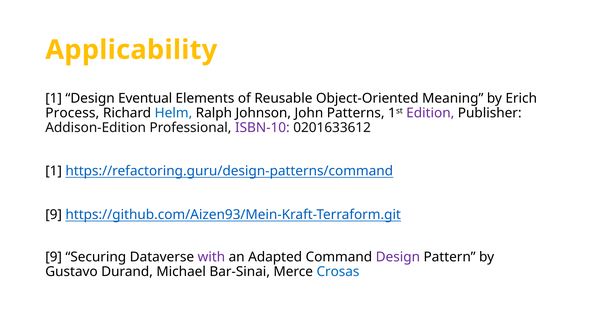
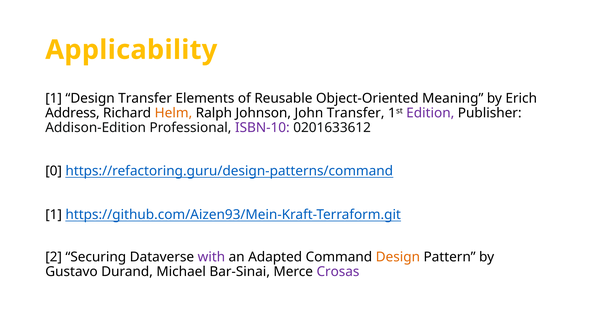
Design Eventual: Eventual -> Transfer
Process: Process -> Address
Helm colour: blue -> orange
John Patterns: Patterns -> Transfer
1 at (54, 171): 1 -> 0
9 at (54, 215): 9 -> 1
9 at (54, 257): 9 -> 2
Design at (398, 257) colour: purple -> orange
Crosas colour: blue -> purple
